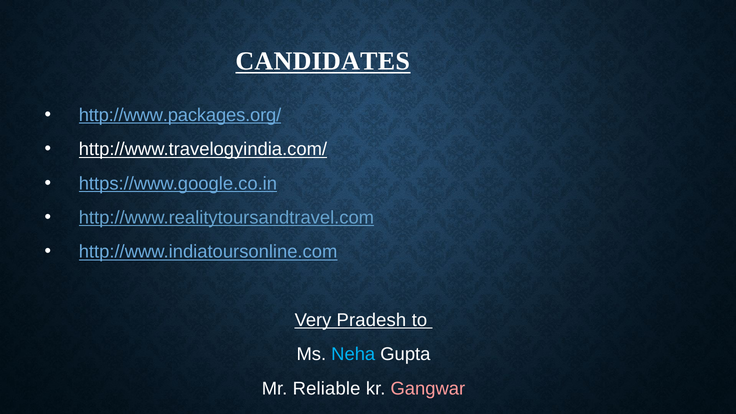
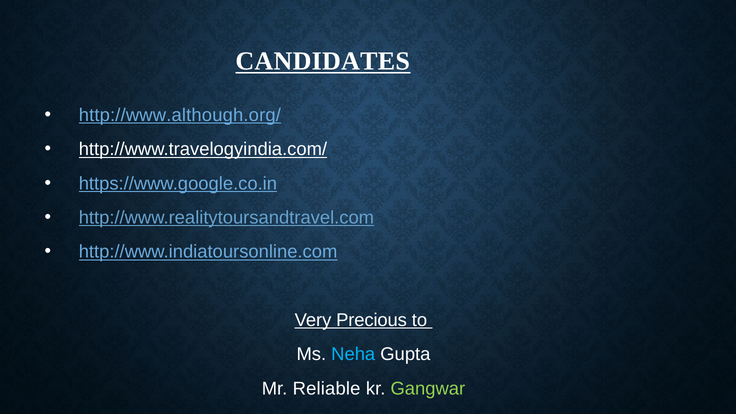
http://www.packages.org/: http://www.packages.org/ -> http://www.although.org/
Pradesh: Pradesh -> Precious
Gangwar colour: pink -> light green
